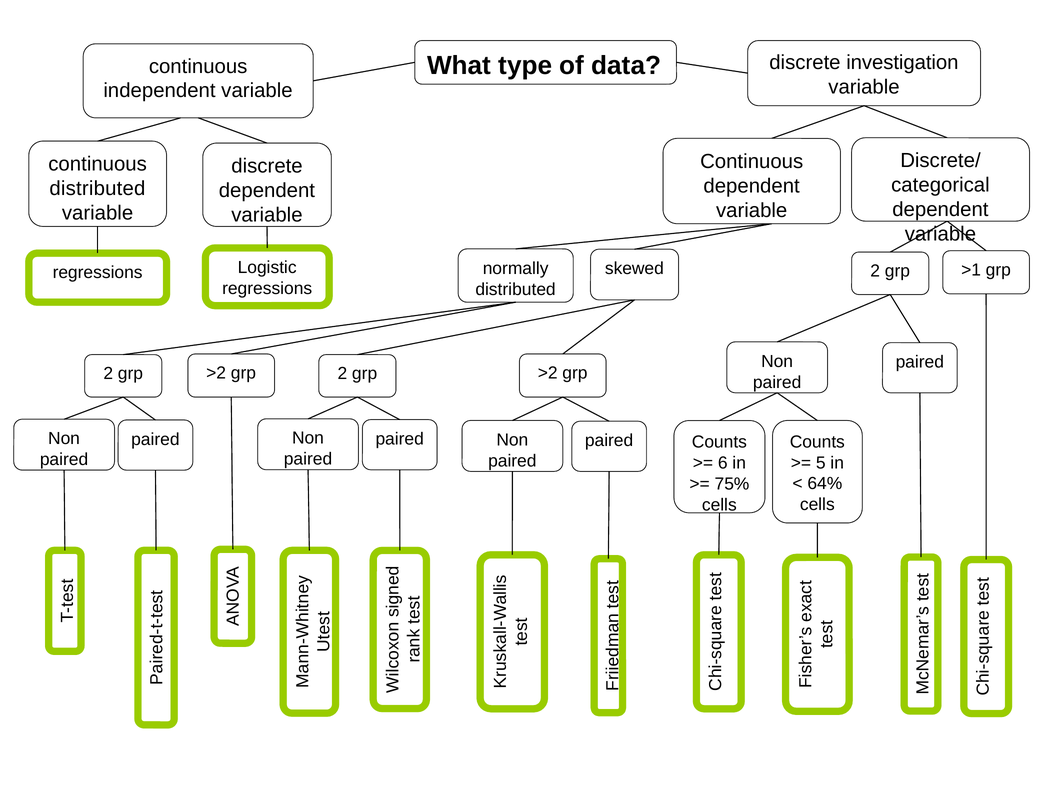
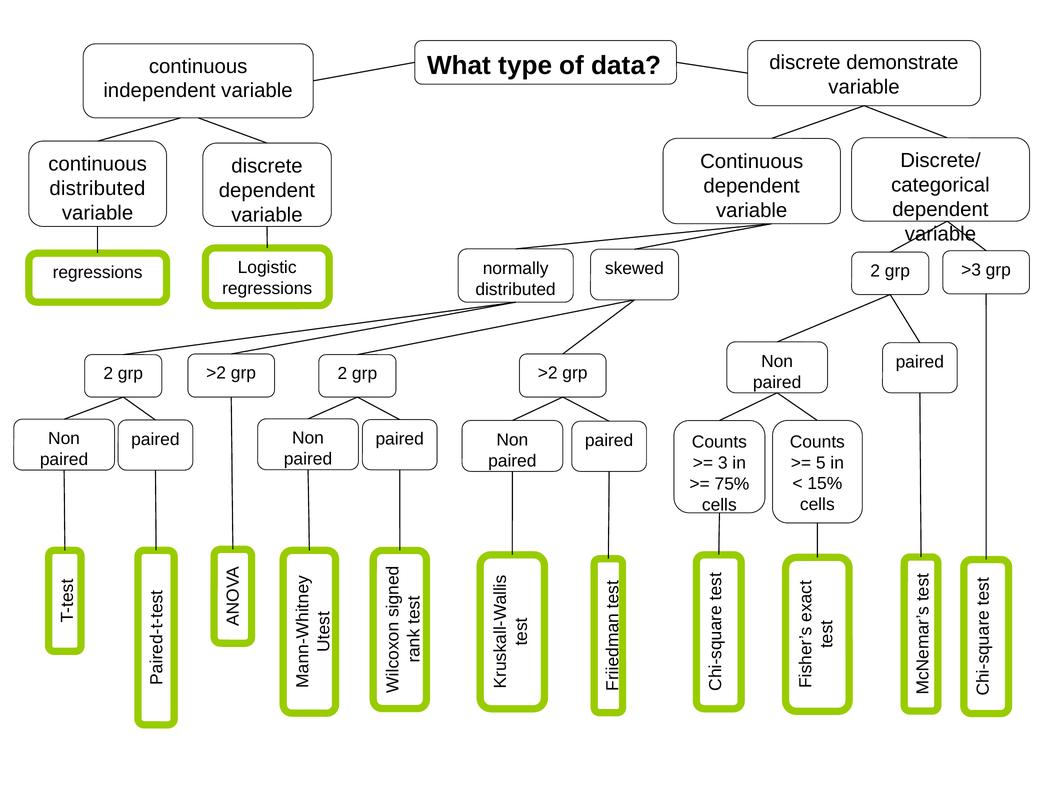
investigation: investigation -> demonstrate
>1: >1 -> >3
6: 6 -> 3
64%: 64% -> 15%
